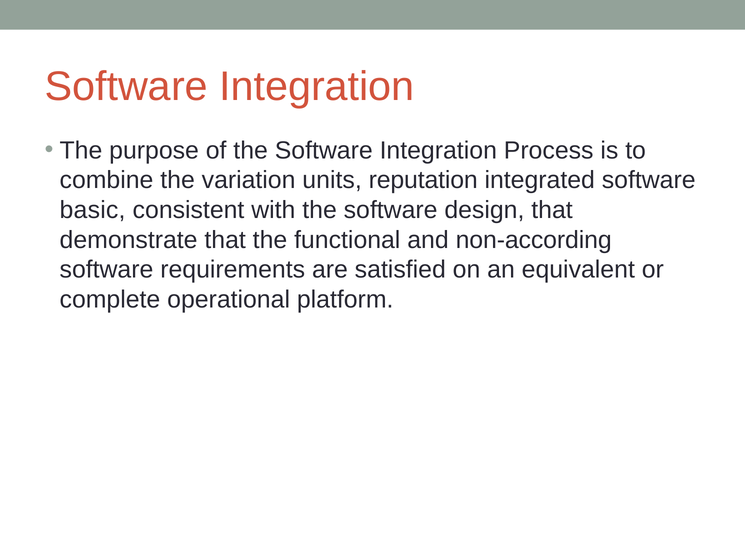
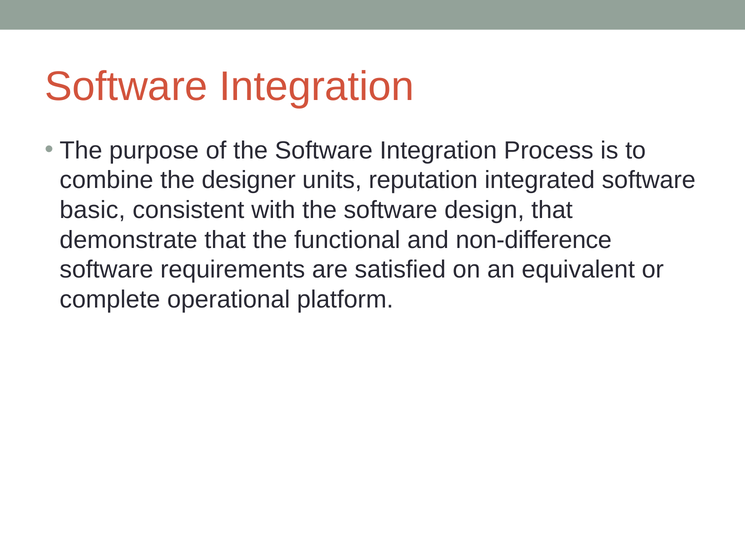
variation: variation -> designer
non-according: non-according -> non-difference
